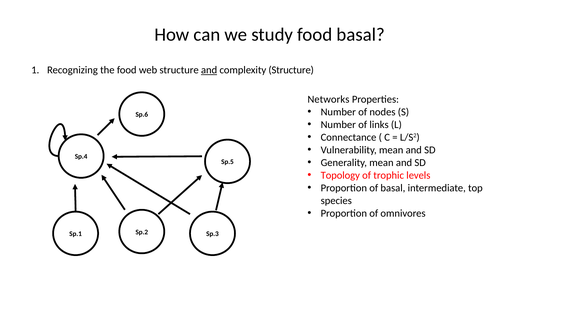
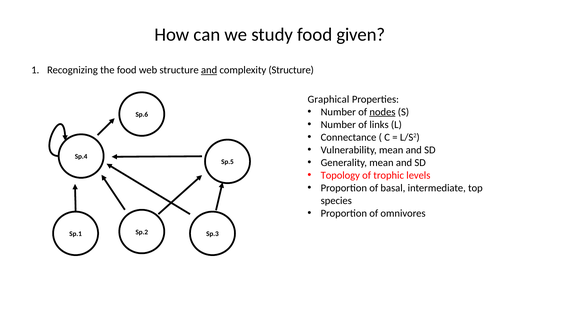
food basal: basal -> given
Networks: Networks -> Graphical
nodes underline: none -> present
